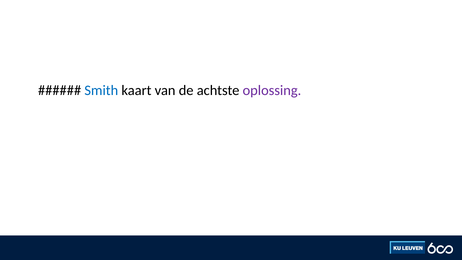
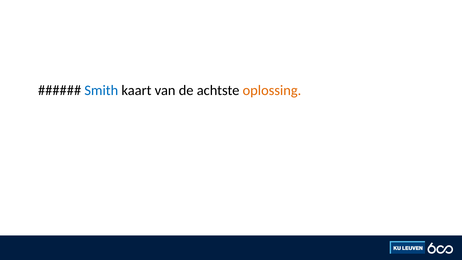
oplossing colour: purple -> orange
